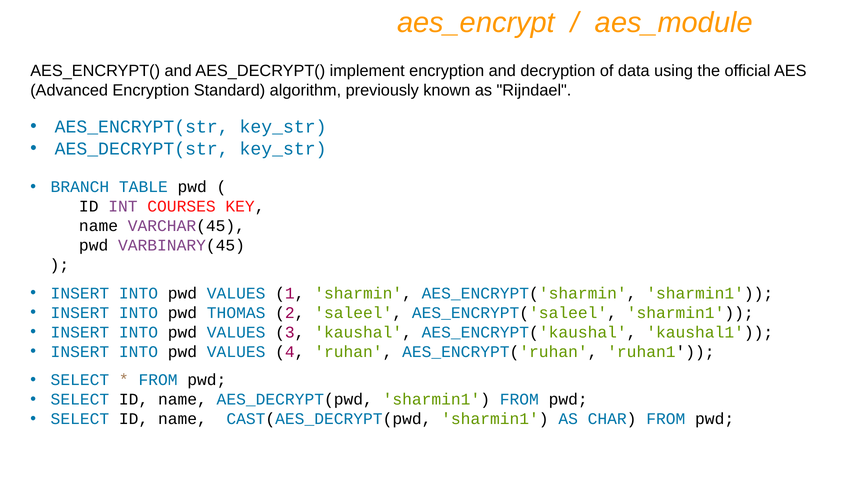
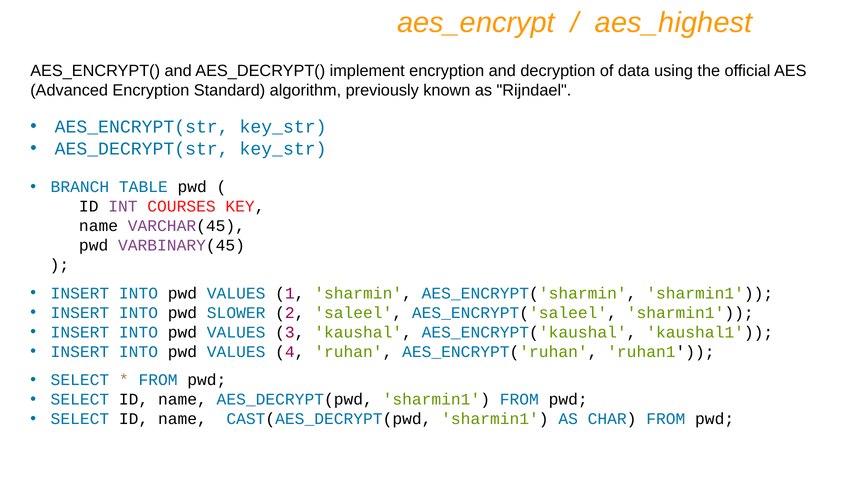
aes_module: aes_module -> aes_highest
THOMAS: THOMAS -> SLOWER
